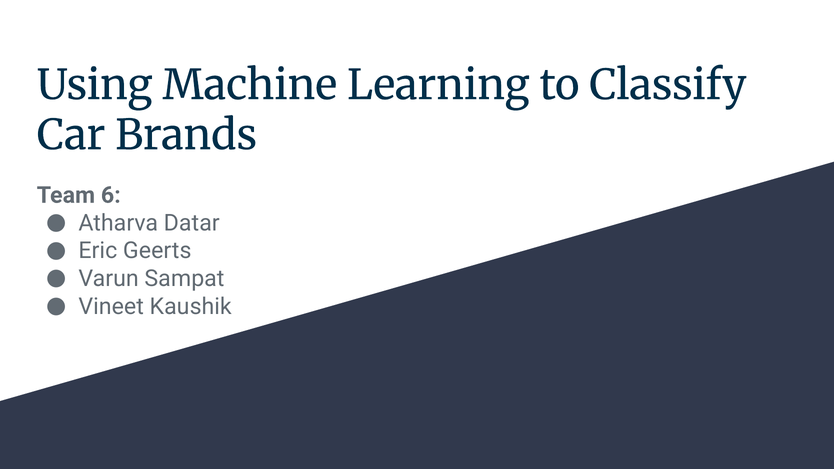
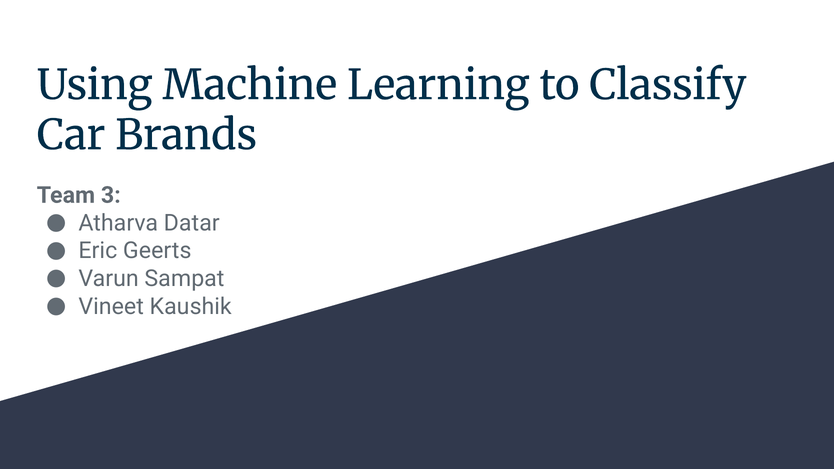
6: 6 -> 3
